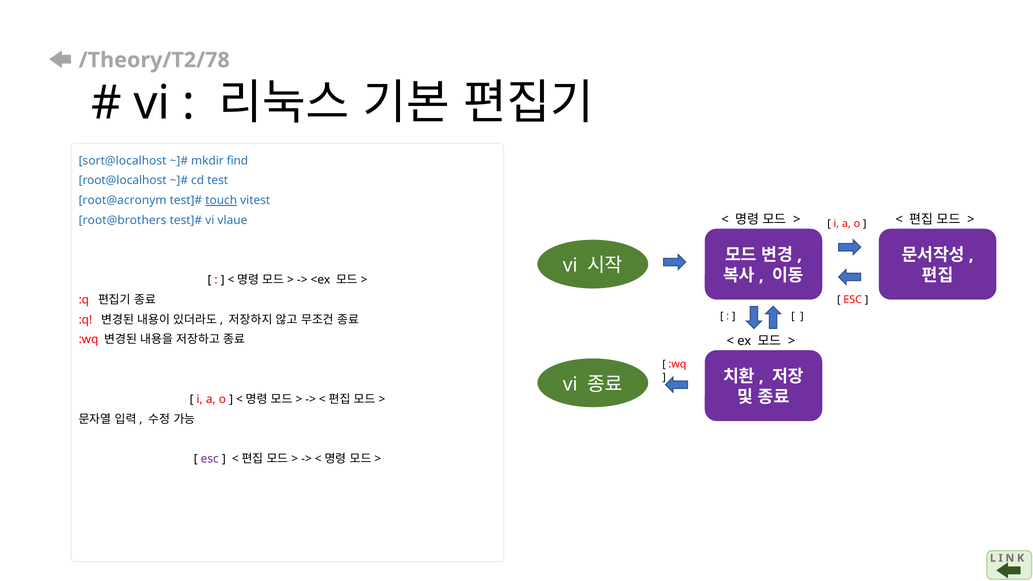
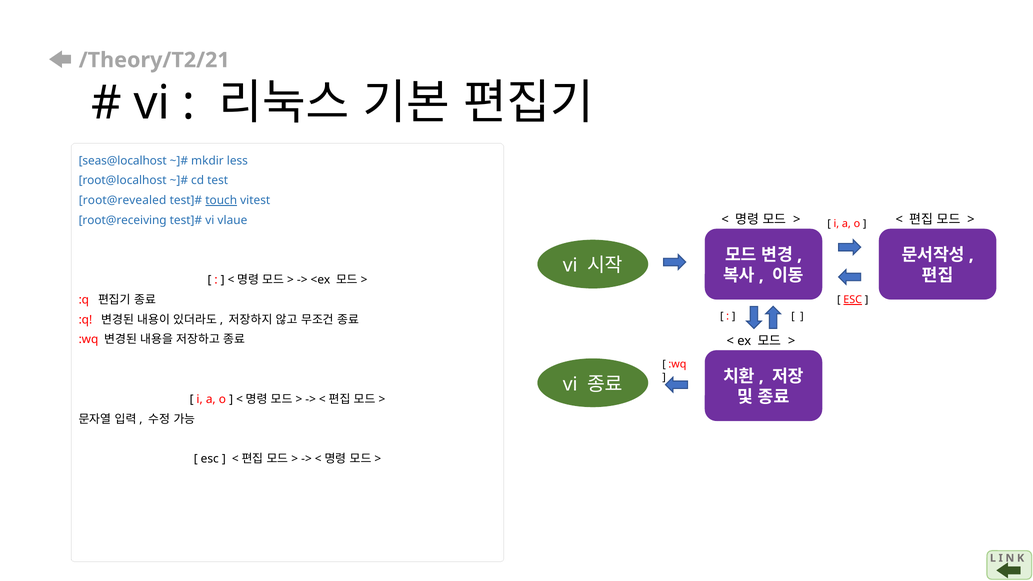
/Theory/T2/78: /Theory/T2/78 -> /Theory/T2/21
sort@localhost: sort@localhost -> seas@localhost
find: find -> less
root@acronym: root@acronym -> root@revealed
root@brothers: root@brothers -> root@receiving
ESC at (853, 300) underline: none -> present
esc at (210, 459) colour: purple -> black
